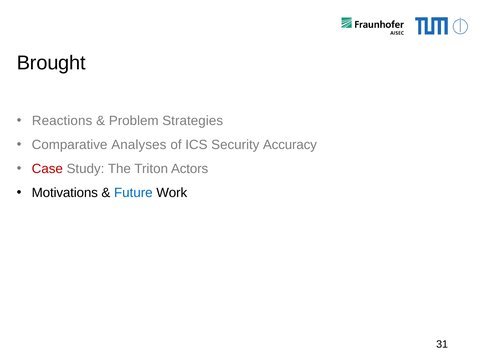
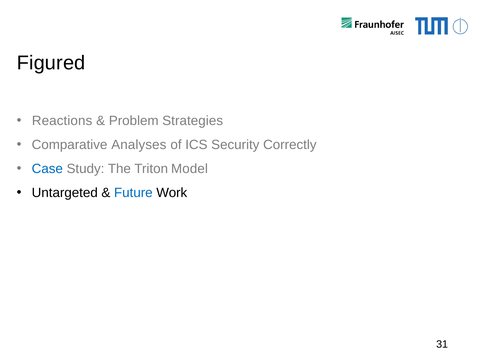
Brought: Brought -> Figured
Accuracy: Accuracy -> Correctly
Case colour: red -> blue
Actors: Actors -> Model
Motivations: Motivations -> Untargeted
